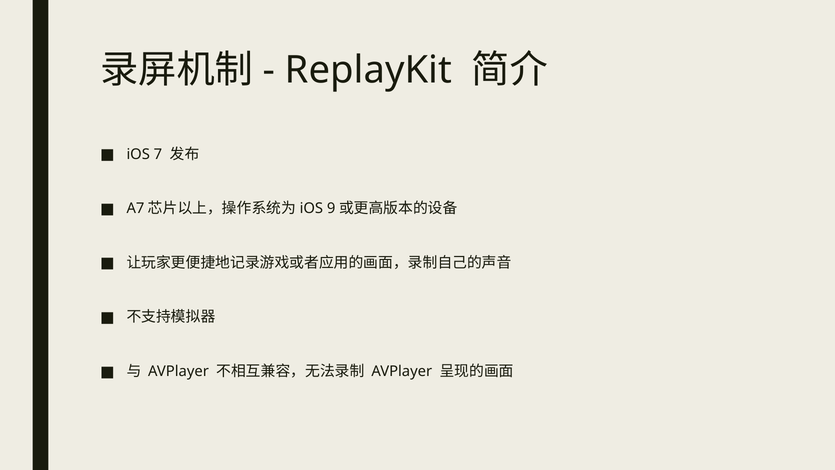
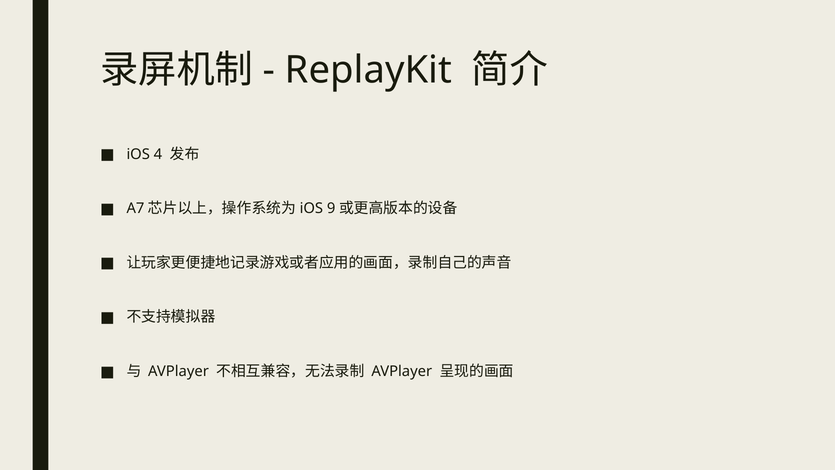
7: 7 -> 4
